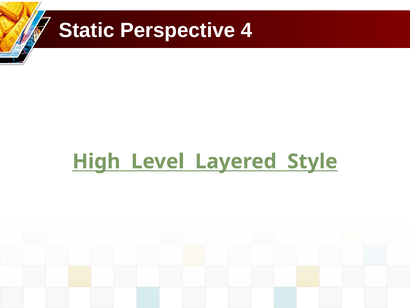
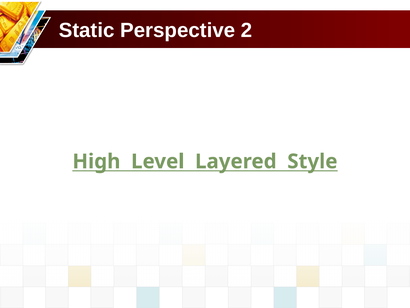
4: 4 -> 2
